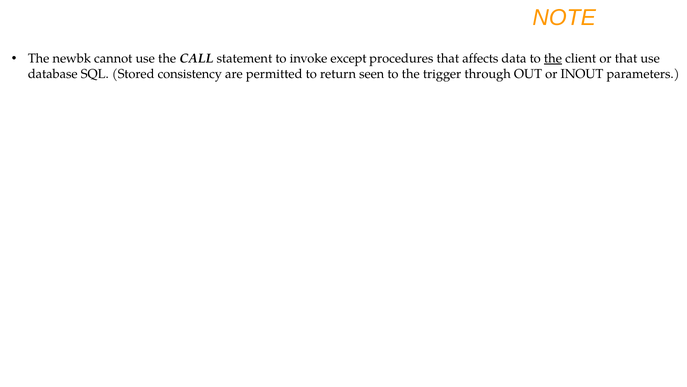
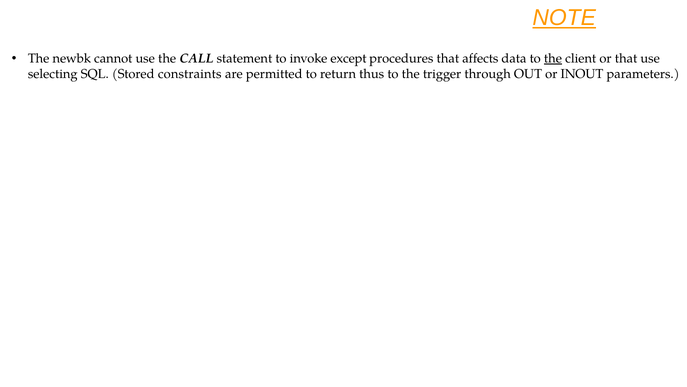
NOTE underline: none -> present
database: database -> selecting
consistency: consistency -> constraints
seen: seen -> thus
